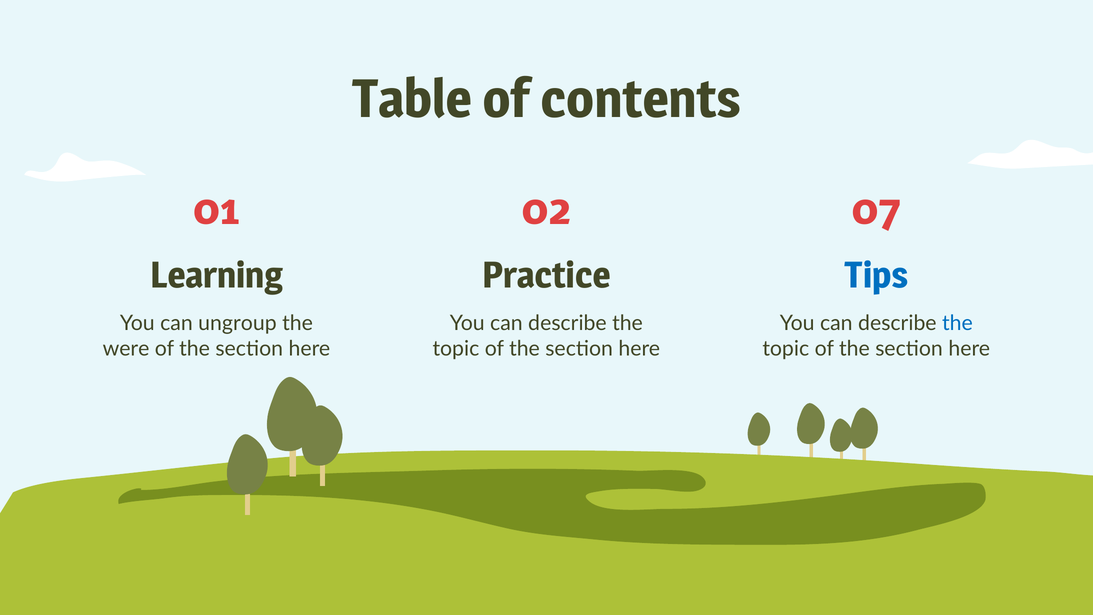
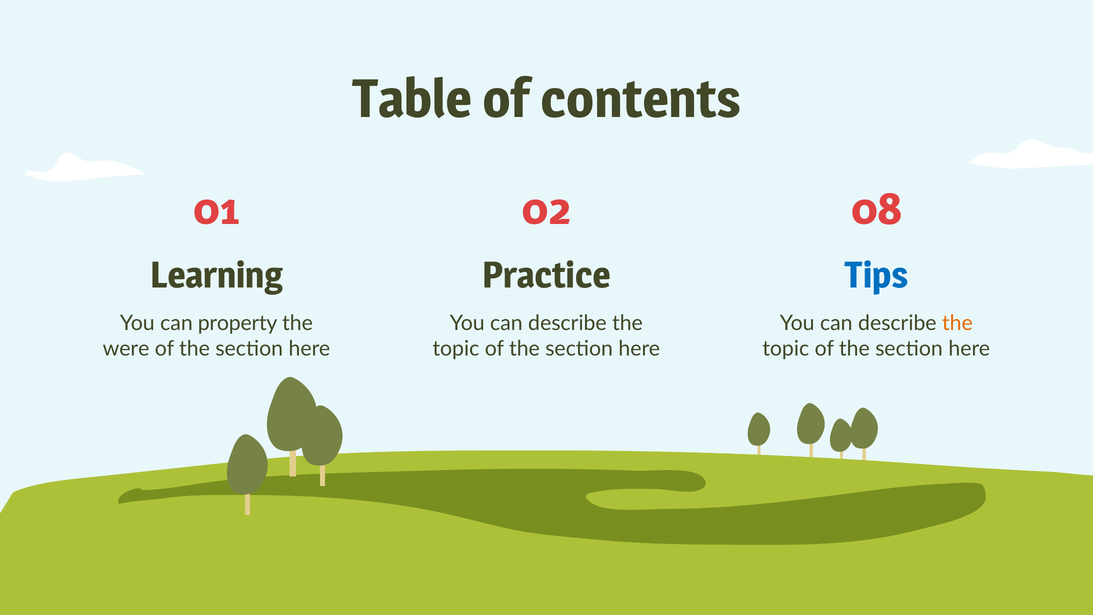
07: 07 -> 08
ungroup: ungroup -> property
the at (957, 323) colour: blue -> orange
